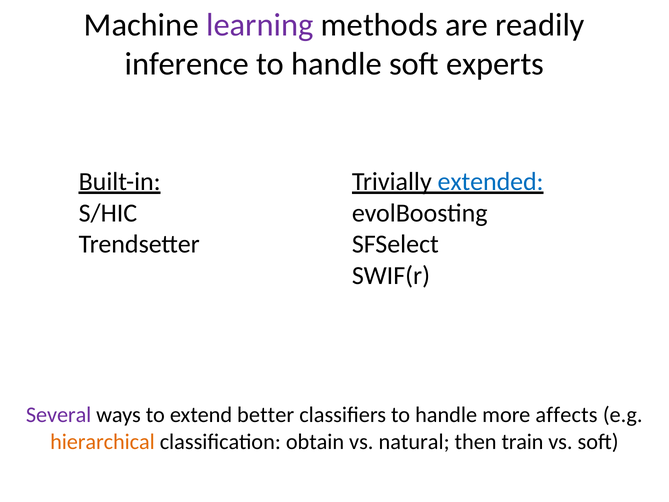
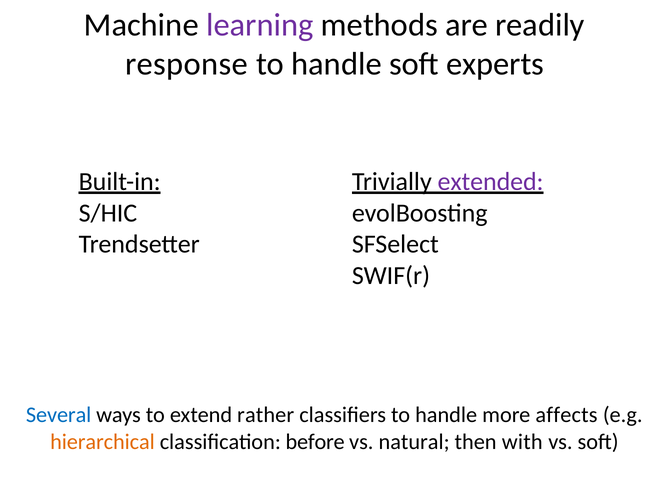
inference: inference -> response
extended colour: blue -> purple
Several colour: purple -> blue
better: better -> rather
obtain: obtain -> before
train: train -> with
